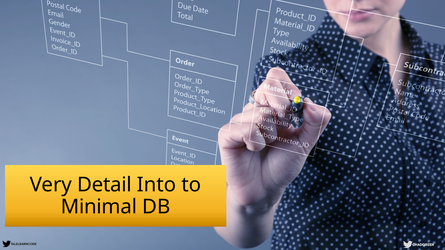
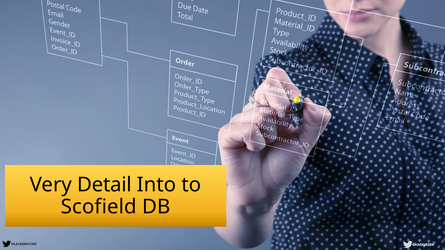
Minimal: Minimal -> Scofield
